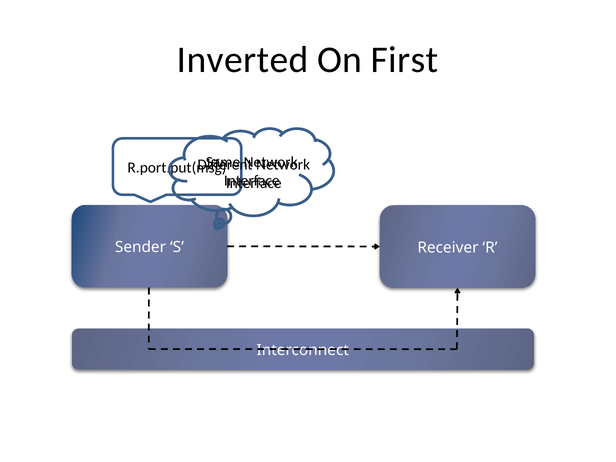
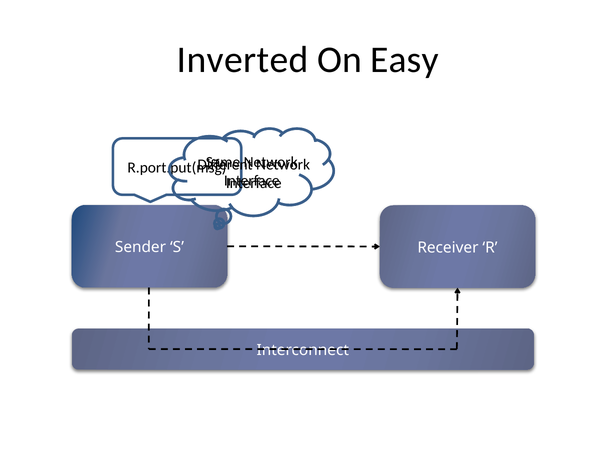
First: First -> Easy
